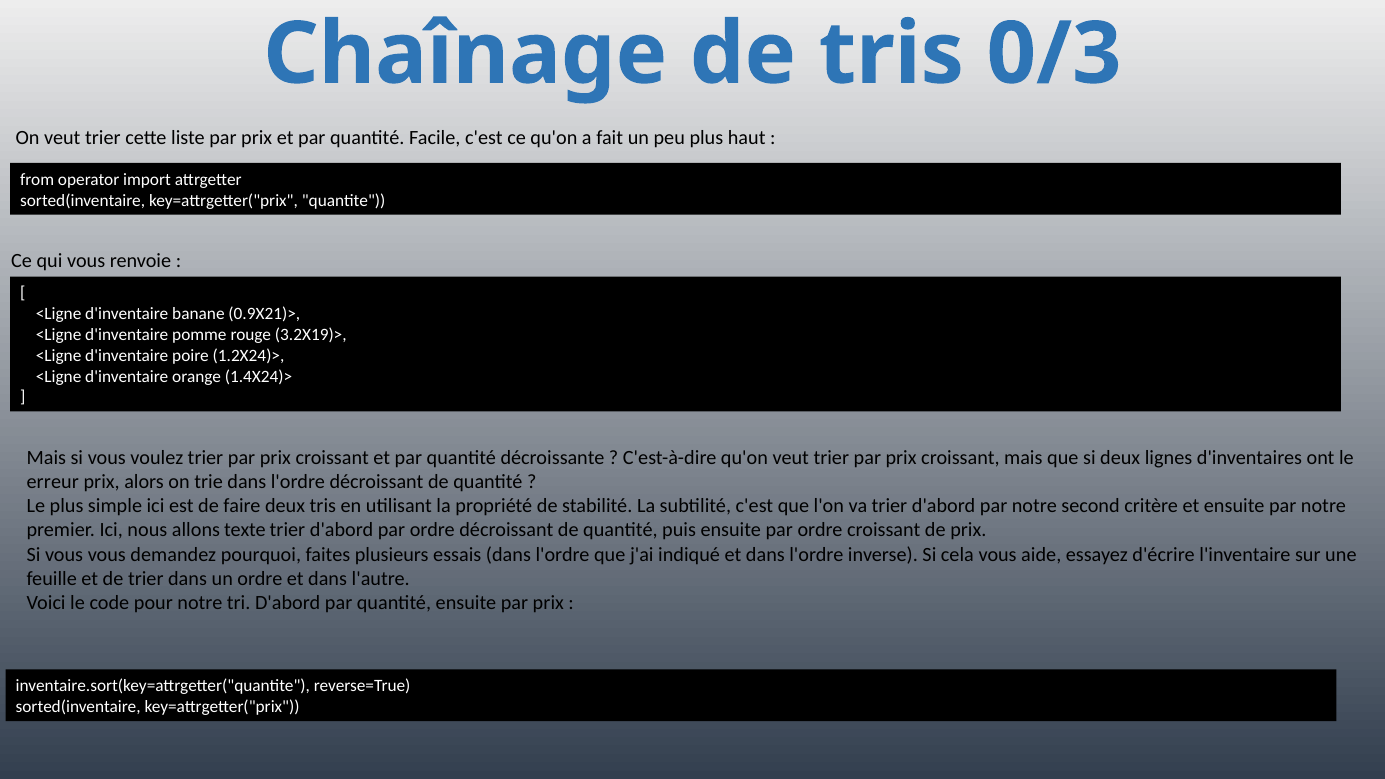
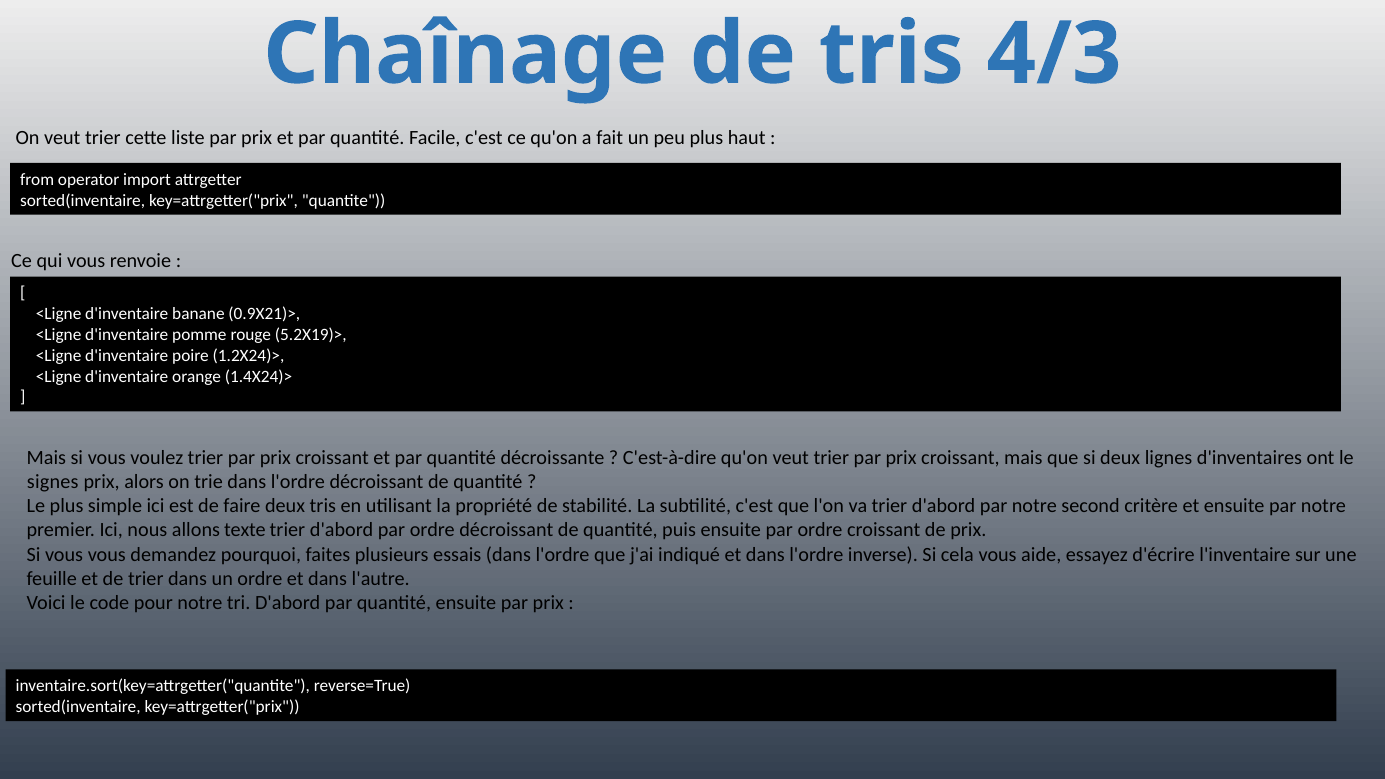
0/3: 0/3 -> 4/3
3.2X19)>: 3.2X19)> -> 5.2X19)>
erreur: erreur -> signes
